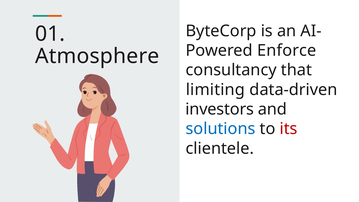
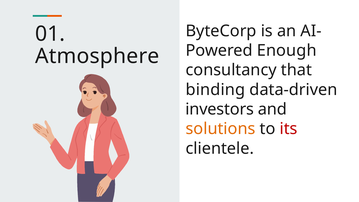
Enforce: Enforce -> Enough
limiting: limiting -> binding
solutions colour: blue -> orange
